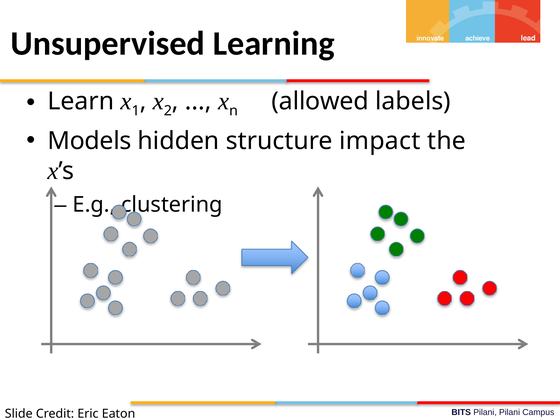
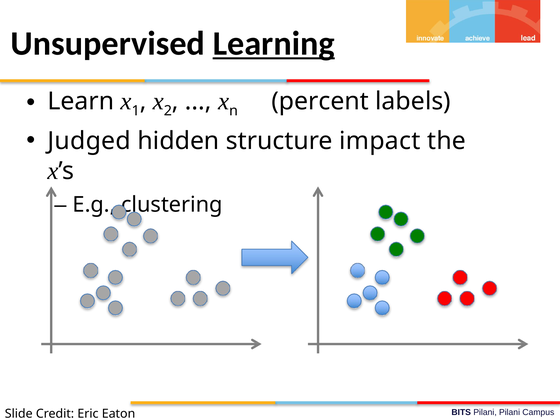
Learning underline: none -> present
allowed: allowed -> percent
Models: Models -> Judged
